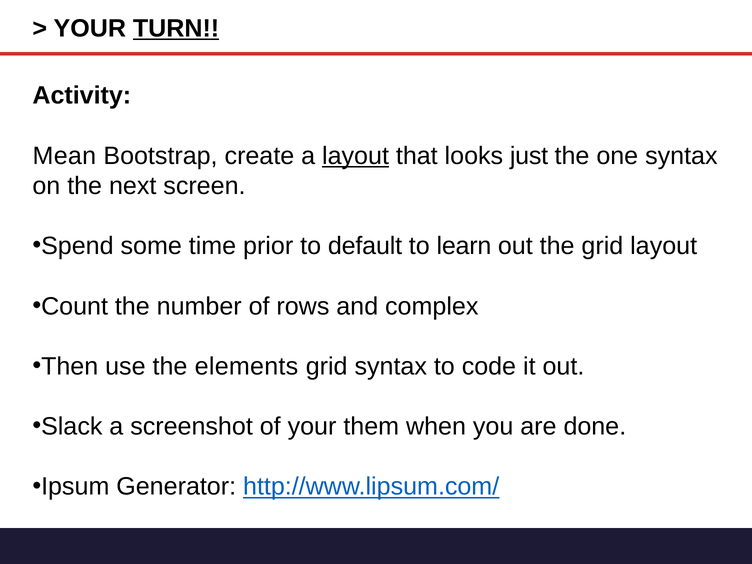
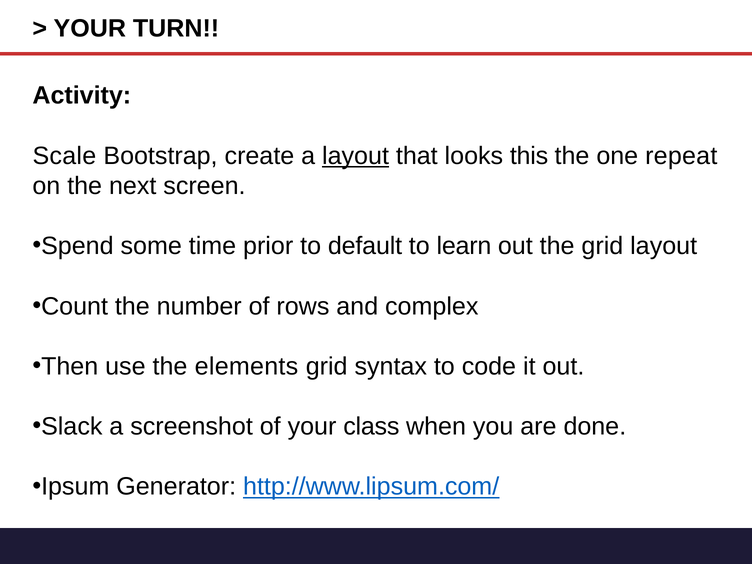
TURN underline: present -> none
Mean: Mean -> Scale
just: just -> this
one syntax: syntax -> repeat
them: them -> class
